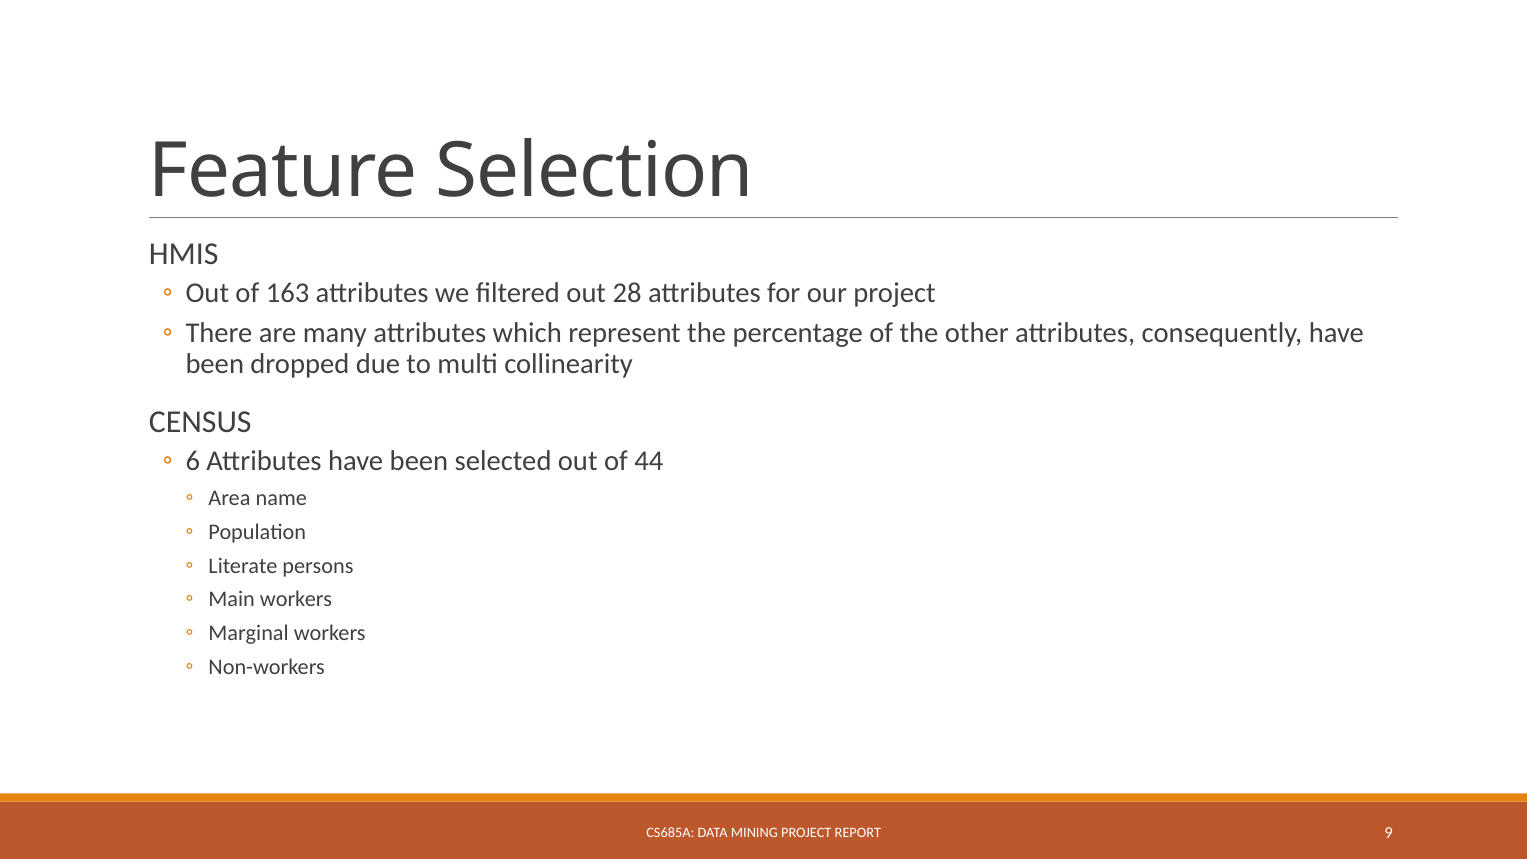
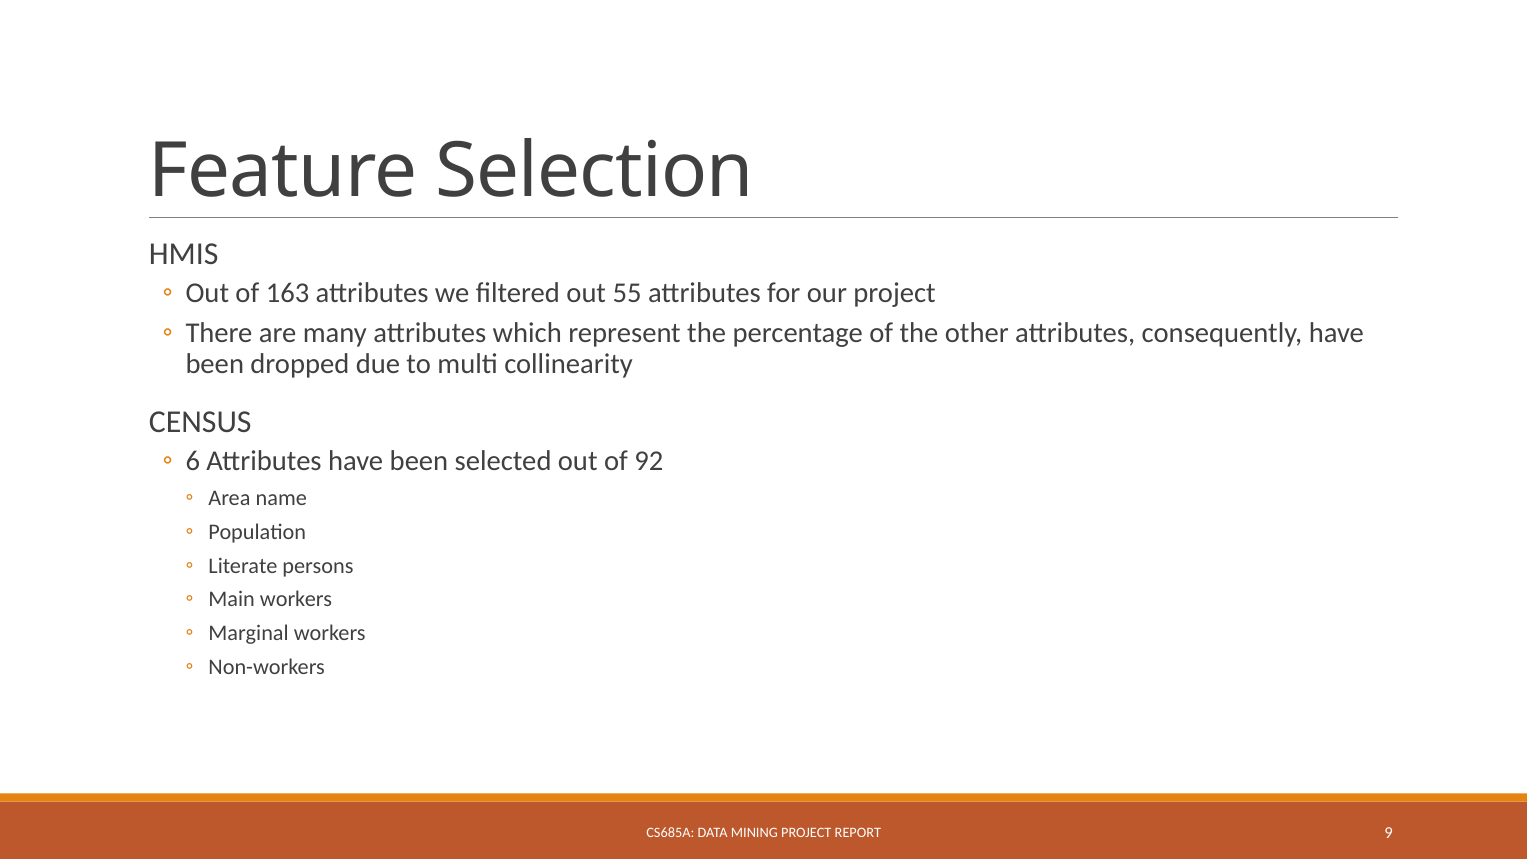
28: 28 -> 55
44: 44 -> 92
